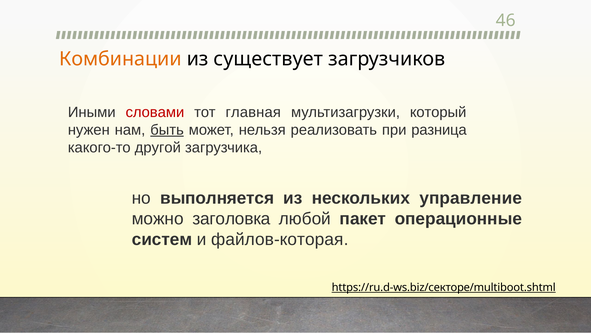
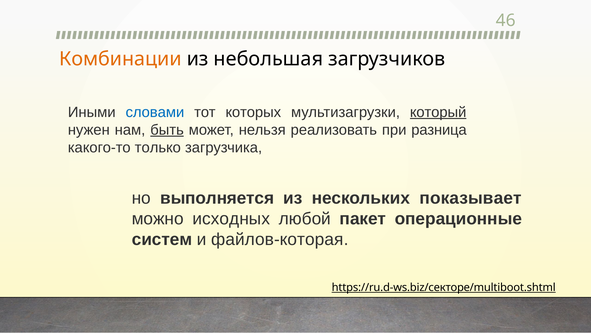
существует: существует -> небольшая
словами colour: red -> blue
главная: главная -> которых
который underline: none -> present
другой: другой -> только
управление: управление -> показывает
заголовка: заголовка -> исходных
